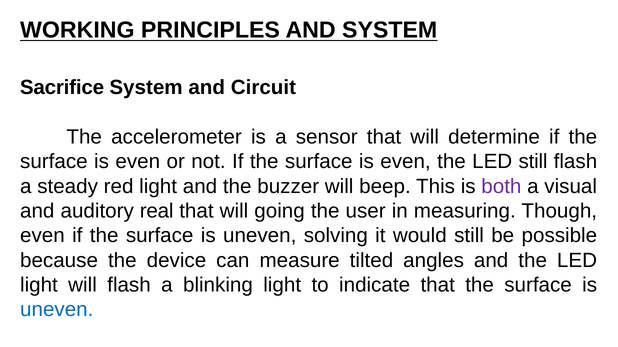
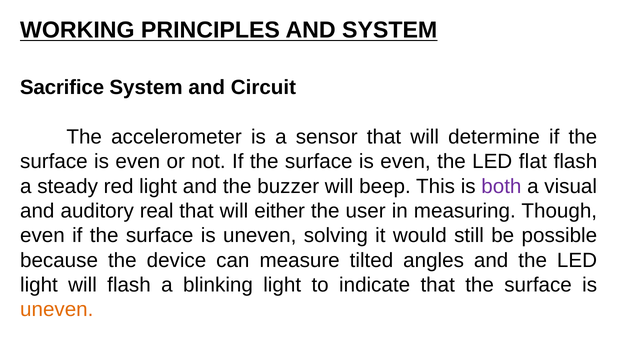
LED still: still -> flat
going: going -> either
uneven at (57, 310) colour: blue -> orange
